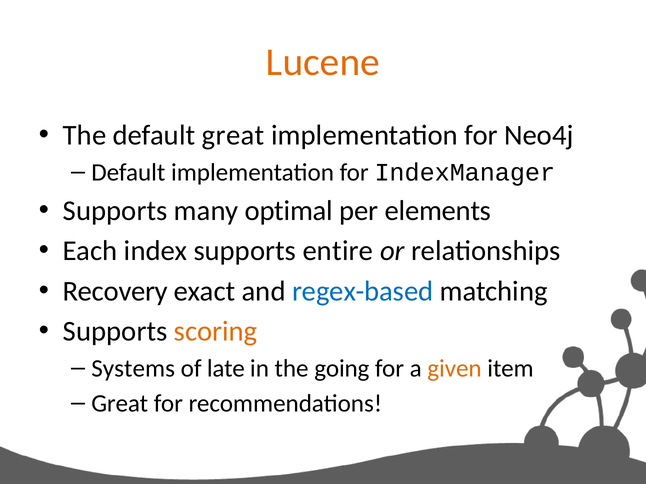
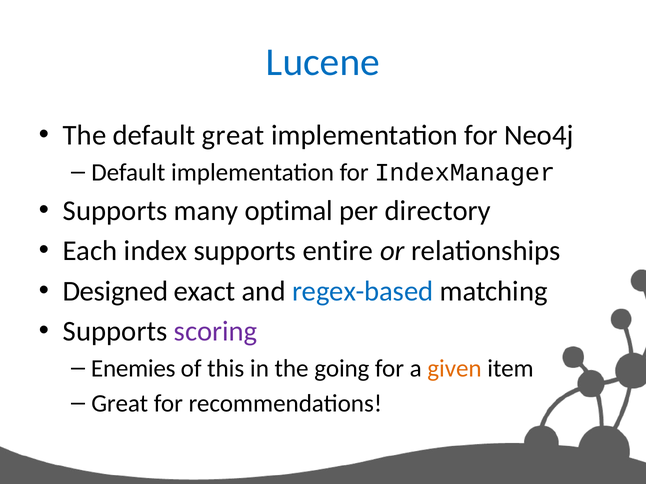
Lucene colour: orange -> blue
elements: elements -> directory
Recovery: Recovery -> Designed
scoring colour: orange -> purple
Systems: Systems -> Enemies
late: late -> this
